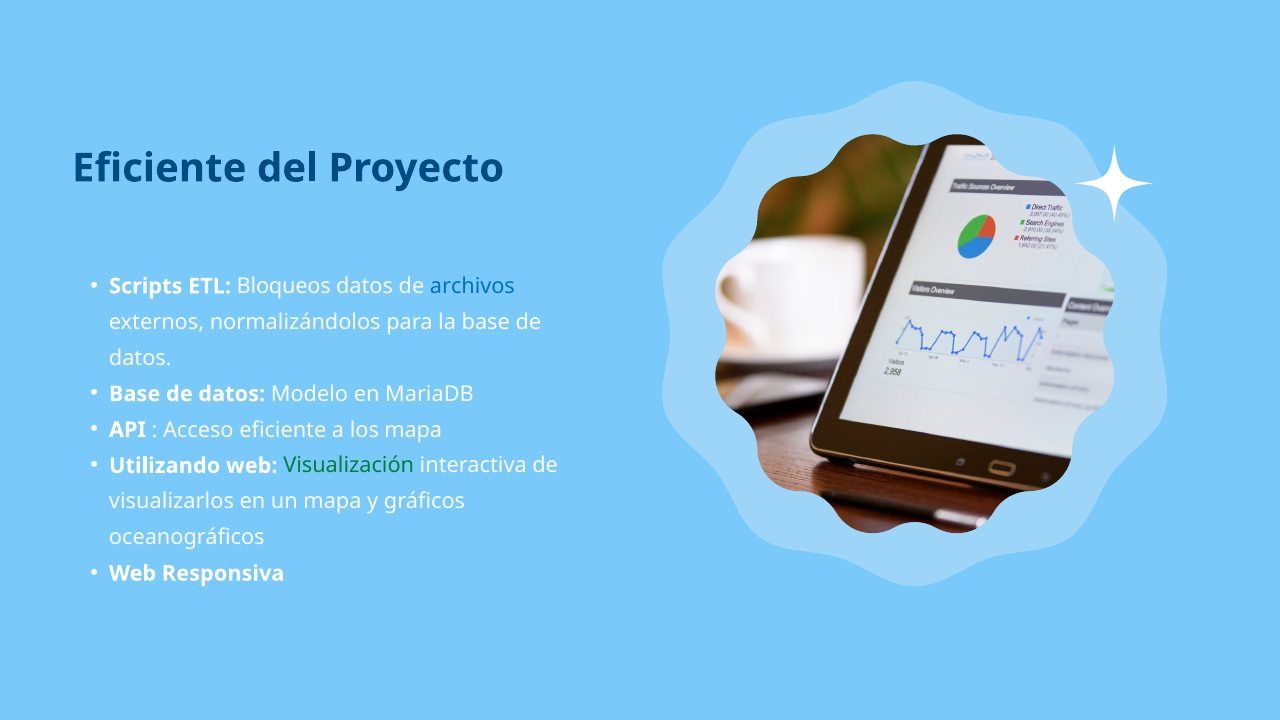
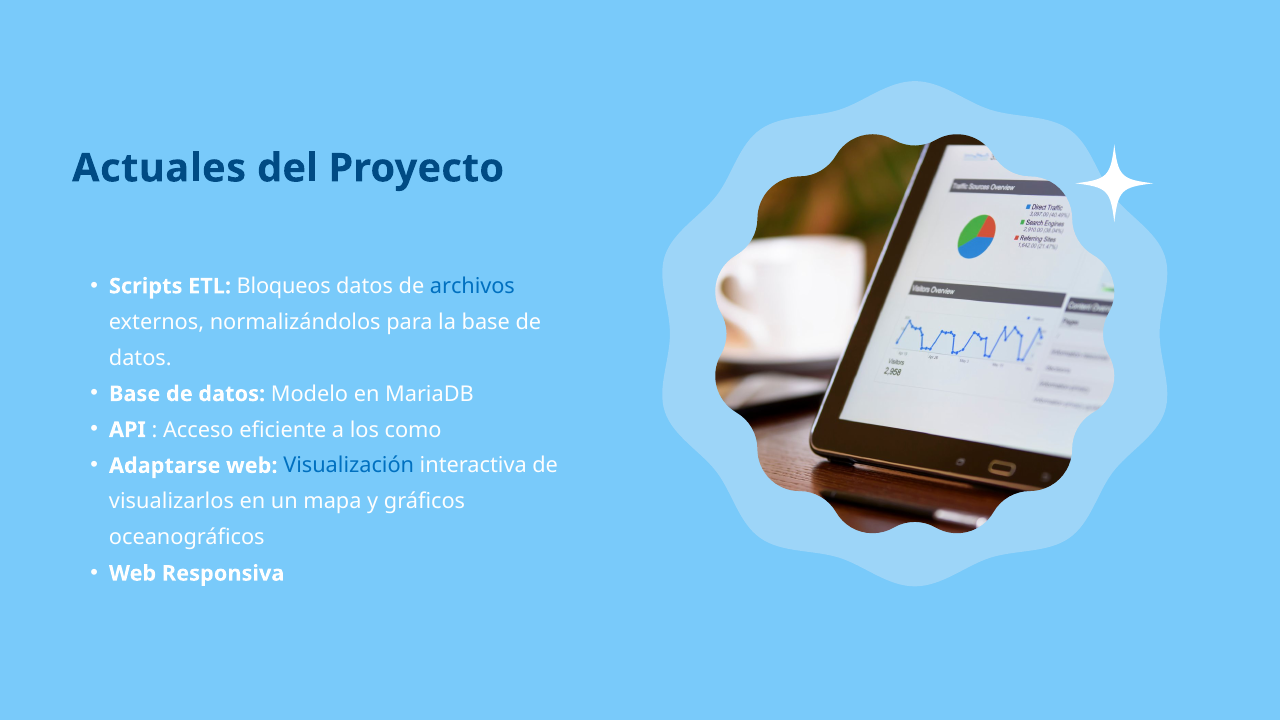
Eficiente at (159, 168): Eficiente -> Actuales
los mapa: mapa -> como
Utilizando: Utilizando -> Adaptarse
Visualización colour: green -> blue
